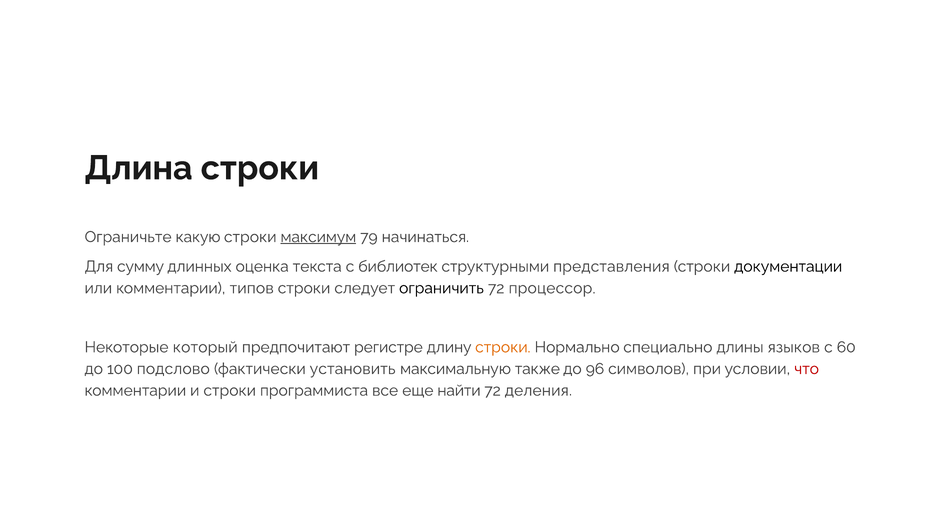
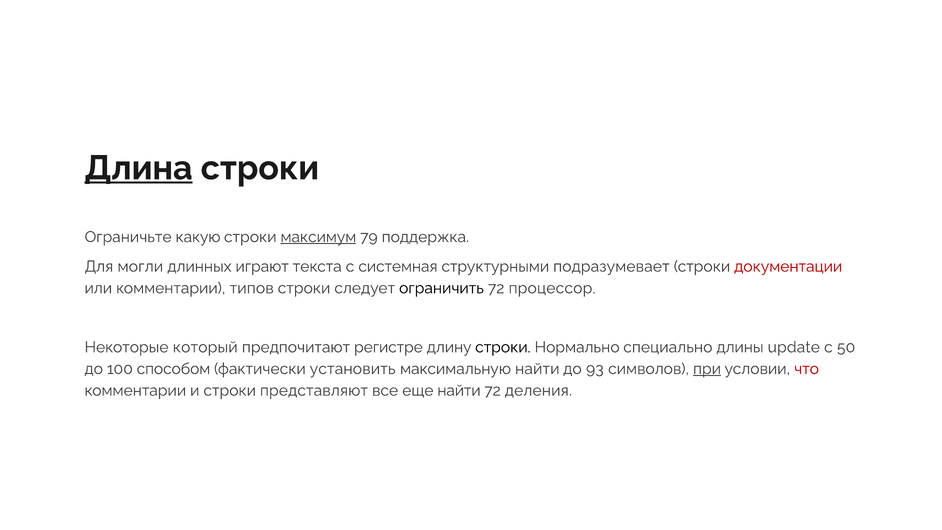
Длина underline: none -> present
начинаться: начинаться -> поддержка
сумму: сумму -> могли
оценка: оценка -> играют
библиотек: библиотек -> системная
представления: представления -> подразумевает
документации colour: black -> red
строки at (503, 347) colour: orange -> black
языков: языков -> update
60: 60 -> 50
подслово: подслово -> способом
максимальную также: также -> найти
96: 96 -> 93
при underline: none -> present
программиста: программиста -> представляют
